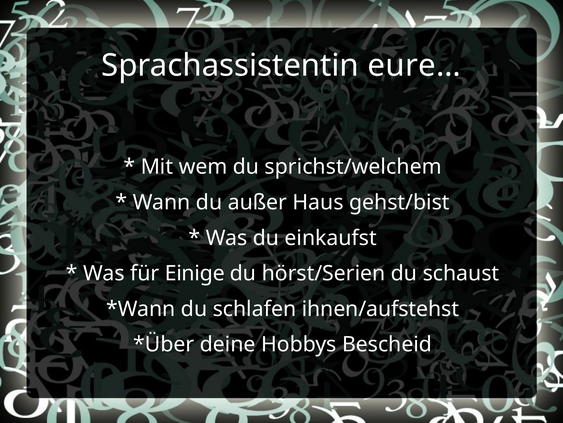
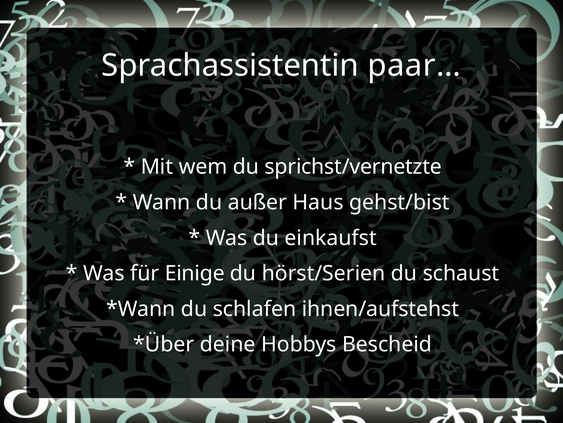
eure…: eure… -> paar…
sprichst/welchem: sprichst/welchem -> sprichst/vernetzte
